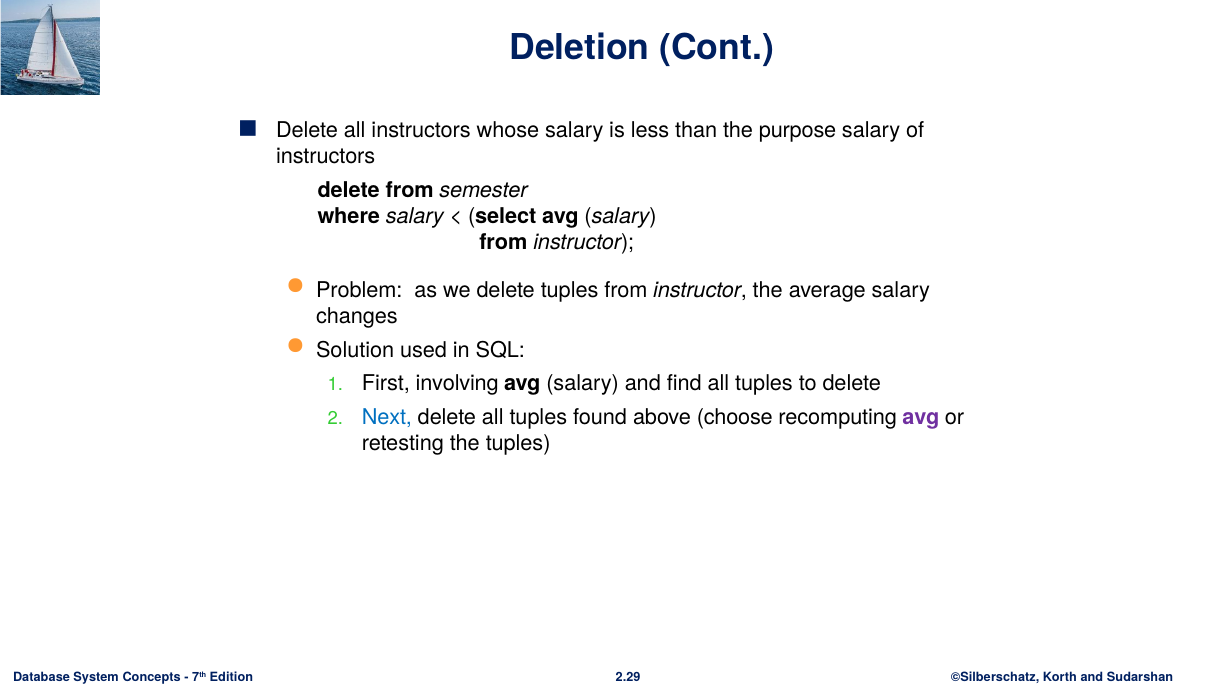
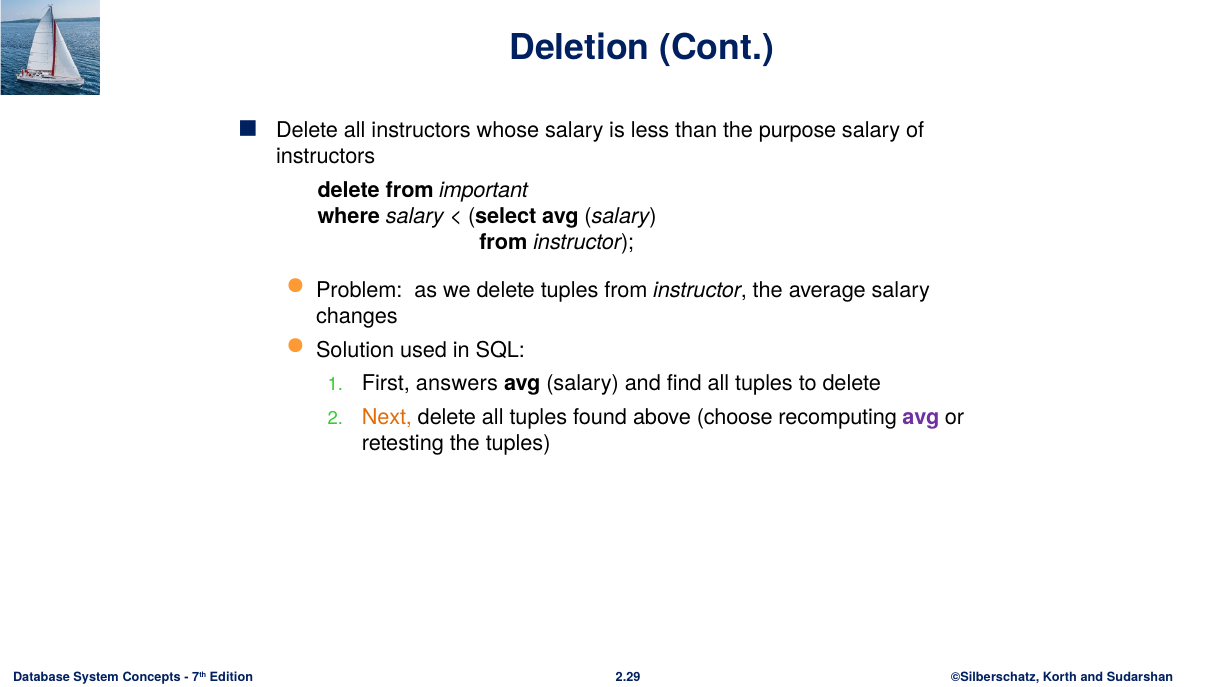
semester: semester -> important
involving: involving -> answers
Next colour: blue -> orange
